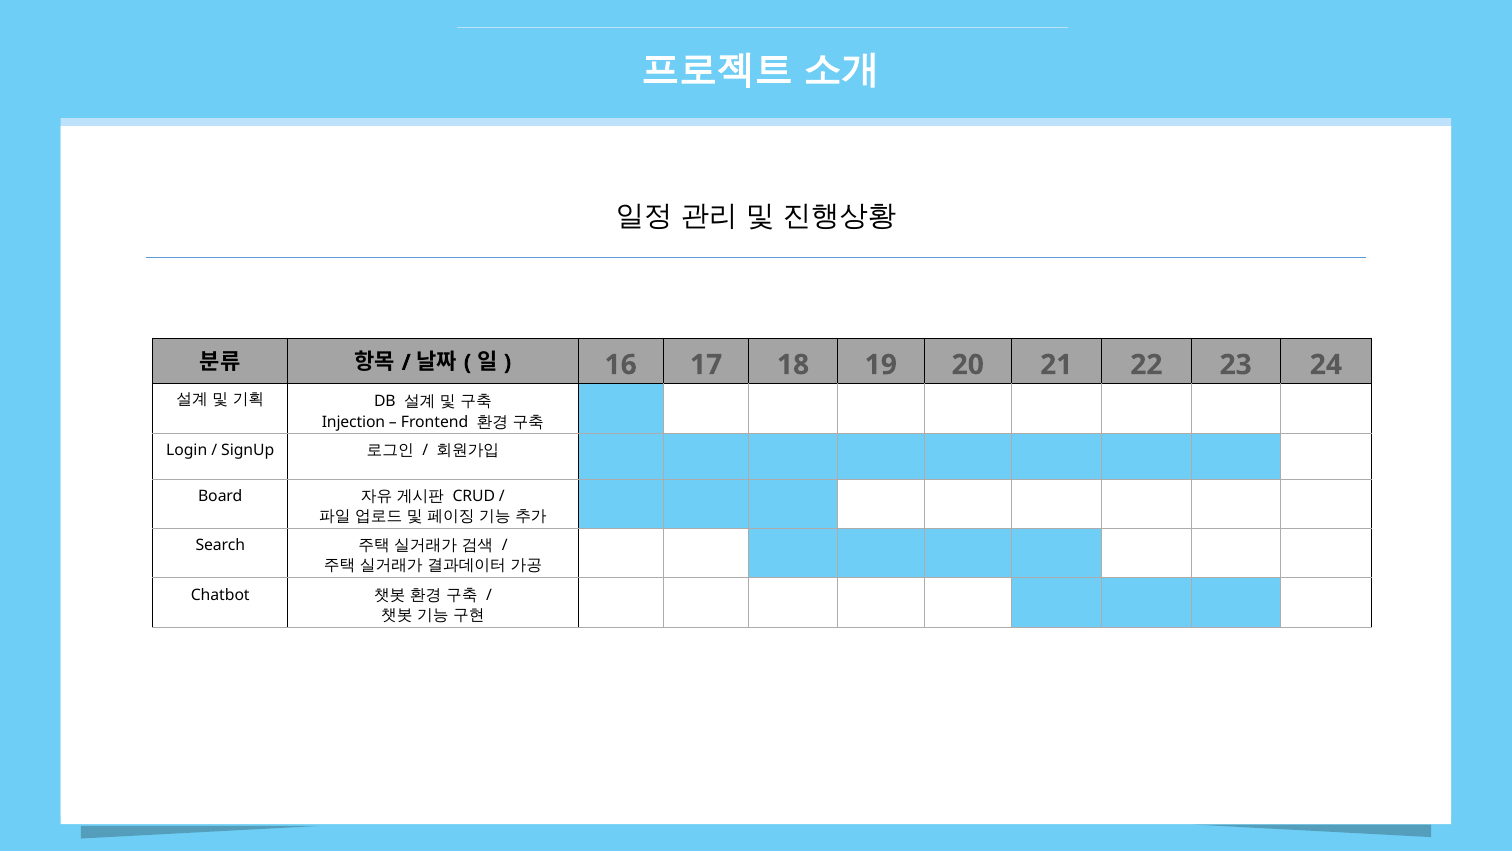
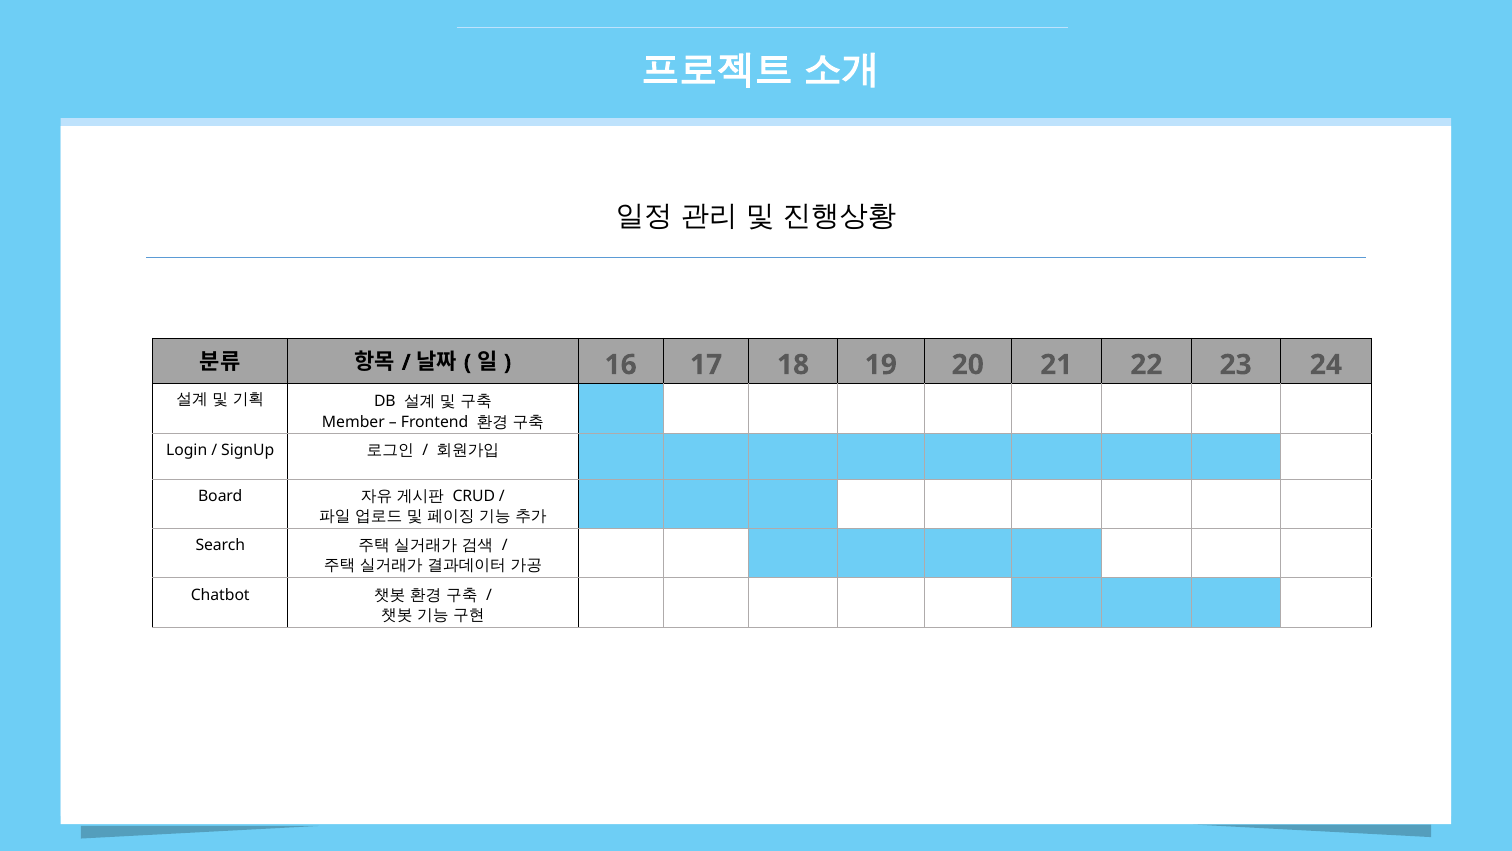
Injection: Injection -> Member
